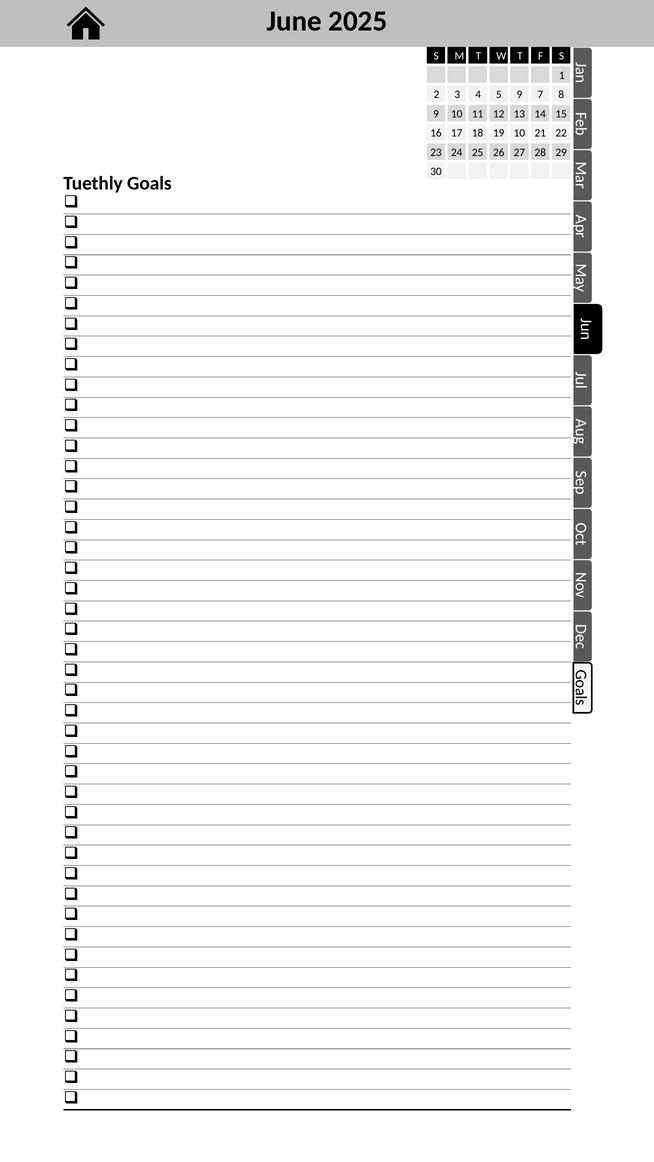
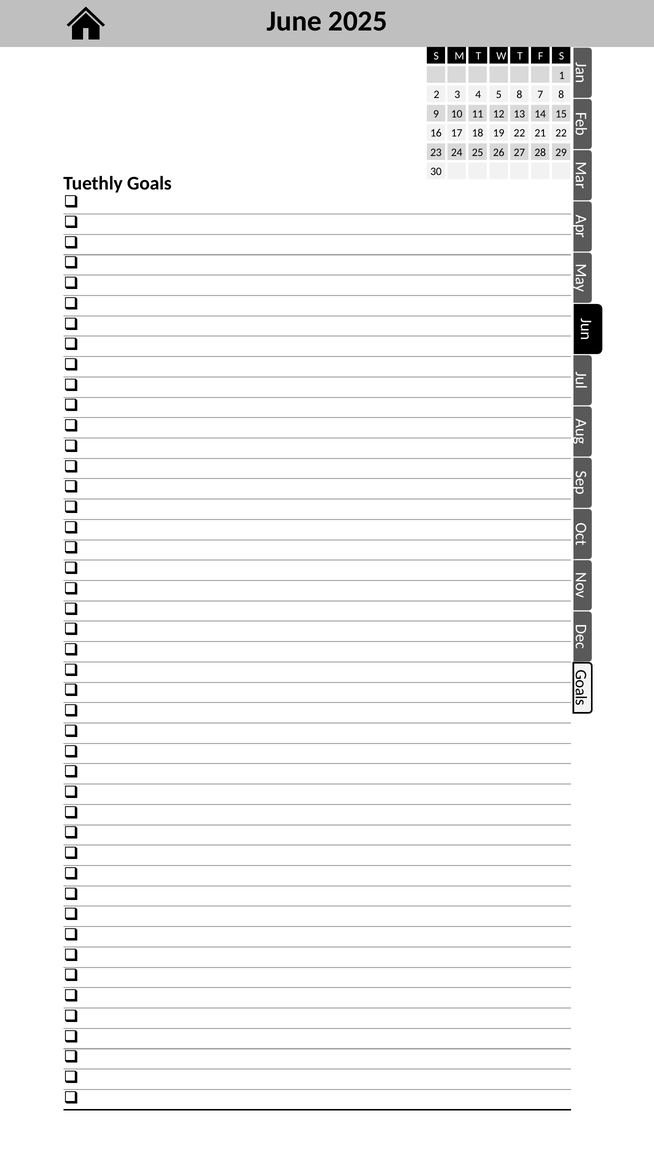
5 9: 9 -> 8
19 10: 10 -> 22
